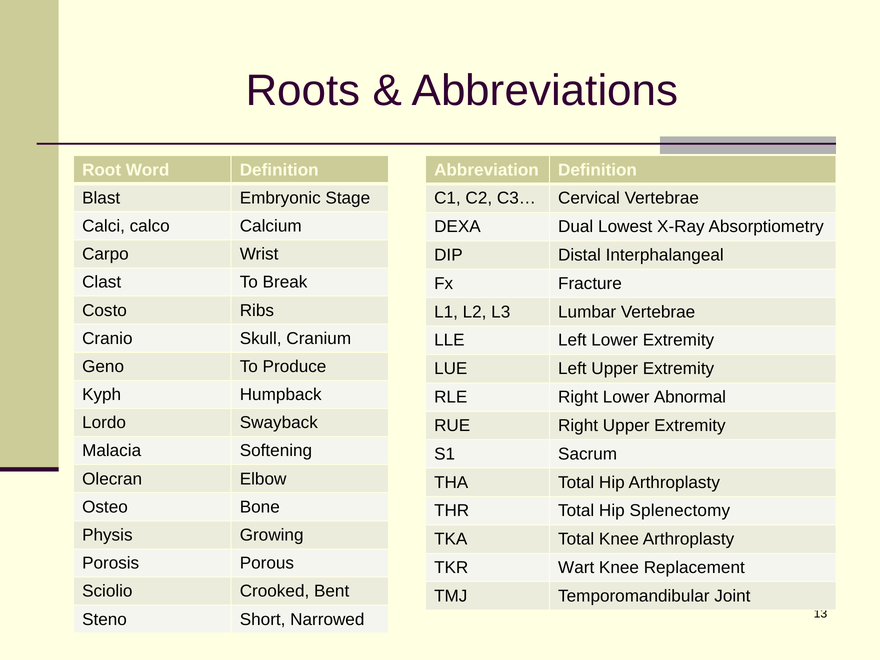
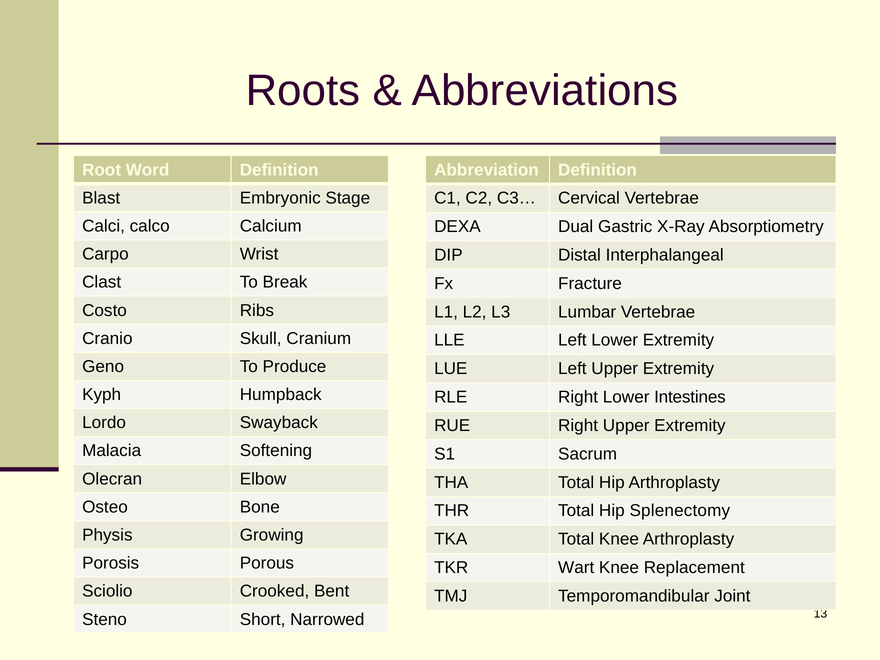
Lowest: Lowest -> Gastric
Abnormal: Abnormal -> Intestines
